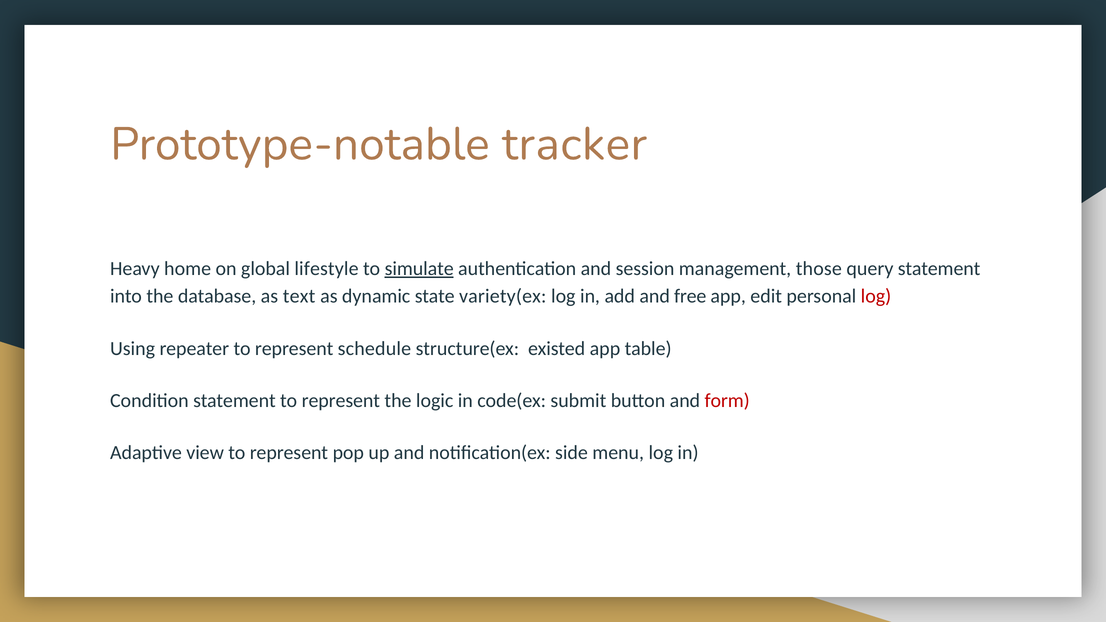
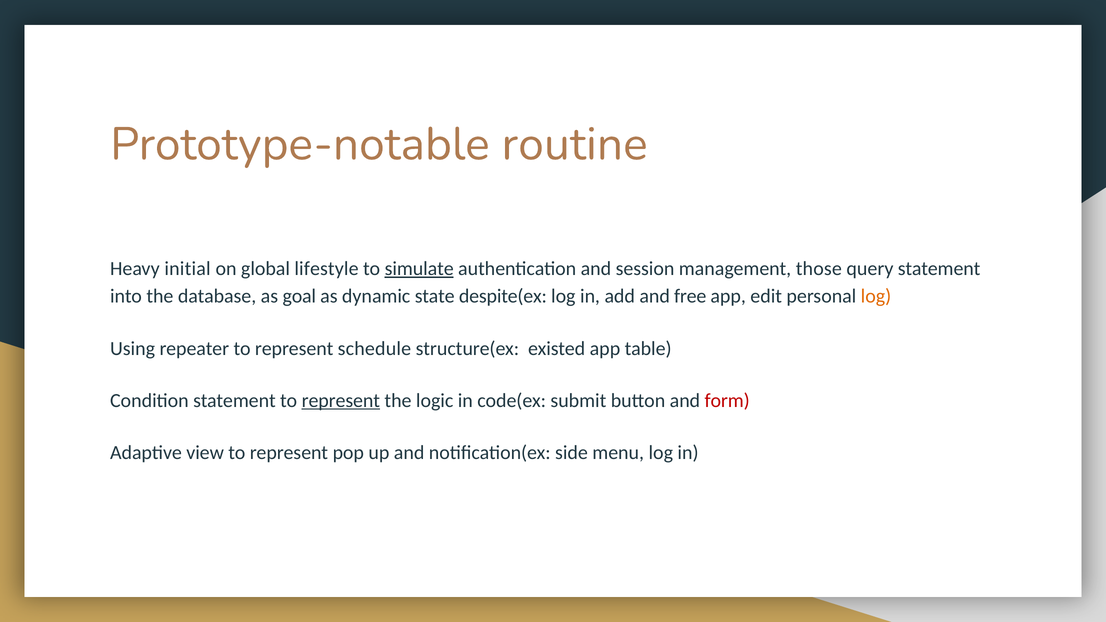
tracker: tracker -> routine
home: home -> initial
text: text -> goal
variety(ex: variety(ex -> despite(ex
log at (876, 296) colour: red -> orange
represent at (341, 401) underline: none -> present
